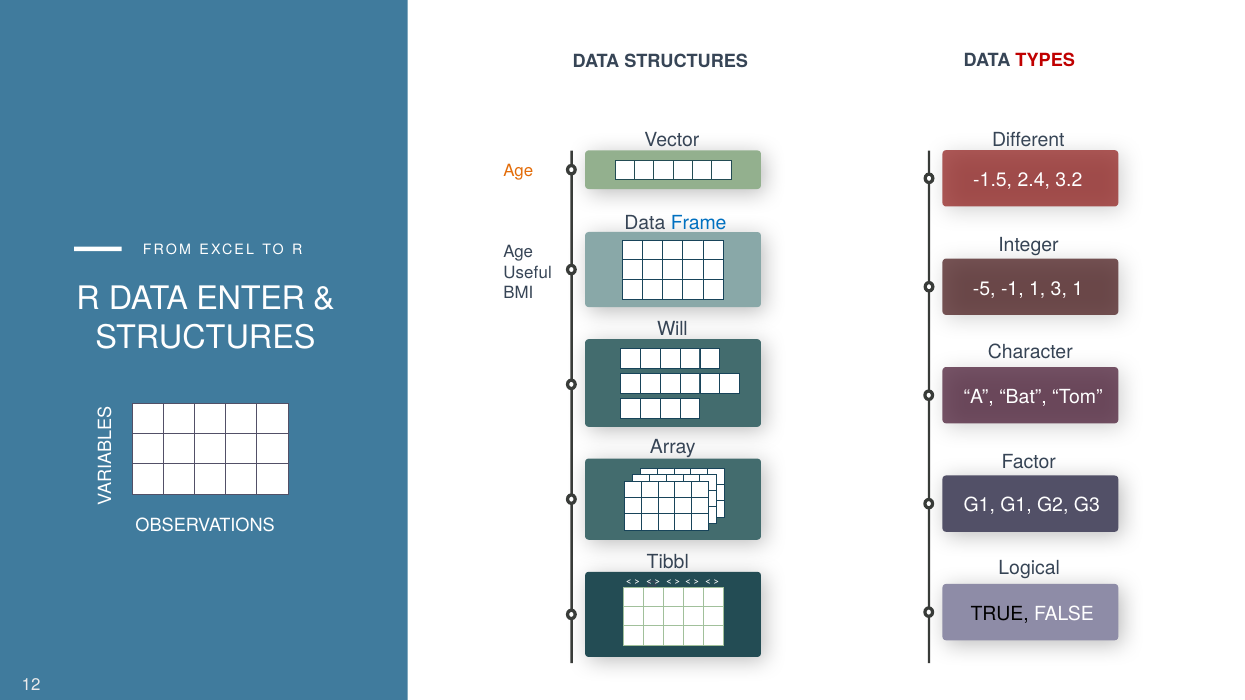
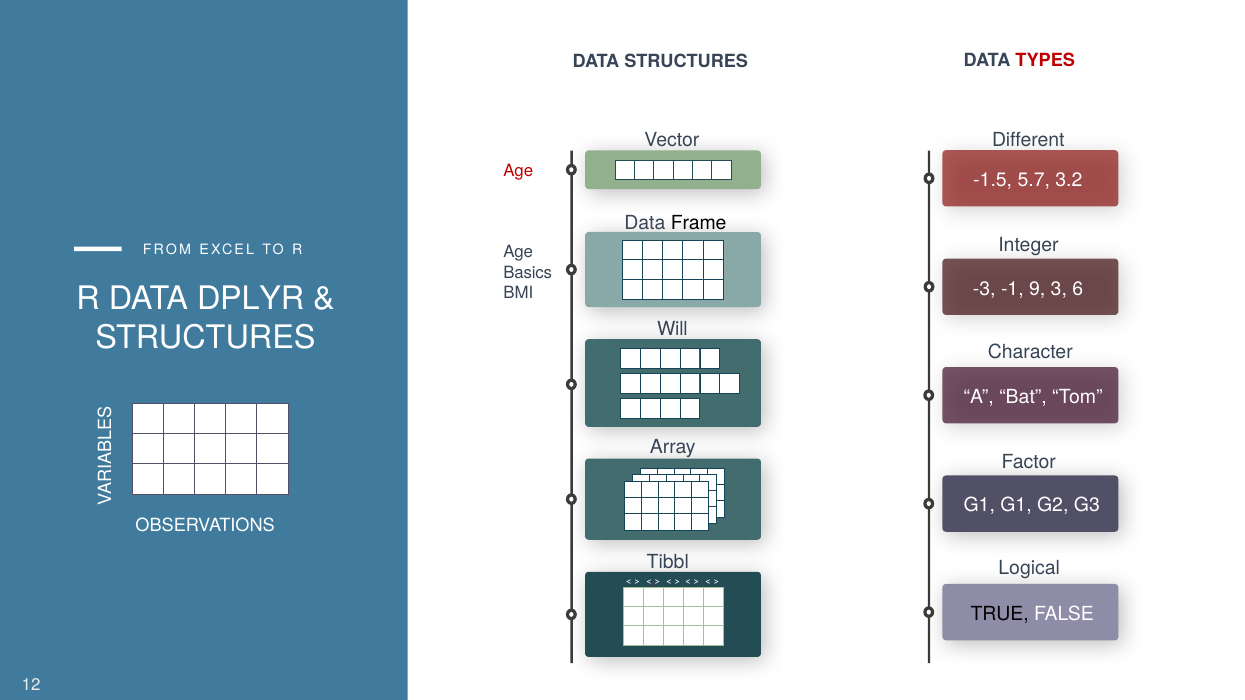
Age at (518, 171) colour: orange -> red
2.4: 2.4 -> 5.7
Frame colour: blue -> black
Useful: Useful -> Basics
-5: -5 -> -3
-1 1: 1 -> 9
3 1: 1 -> 6
ENTER: ENTER -> DPLYR
